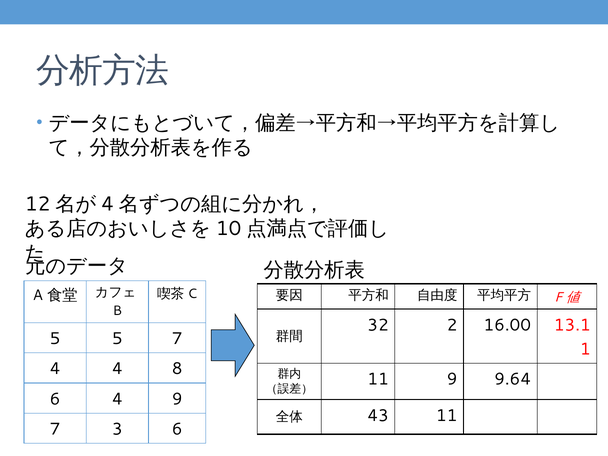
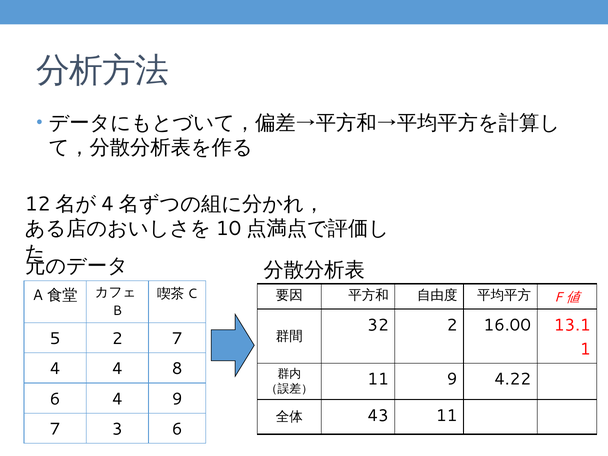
5 5: 5 -> 2
9.64: 9.64 -> 4.22
